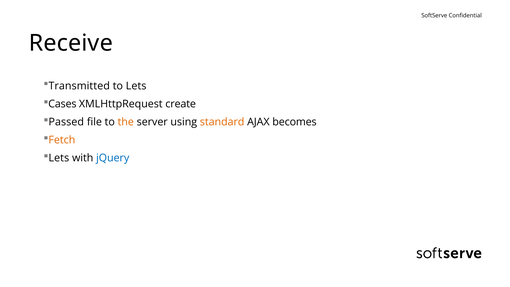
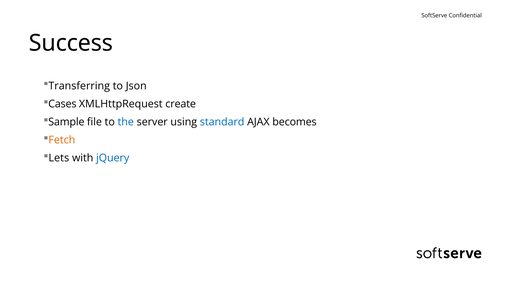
Receive: Receive -> Success
Transmitted: Transmitted -> Transferring
to Lets: Lets -> Json
Passed: Passed -> Sample
the colour: orange -> blue
standard colour: orange -> blue
